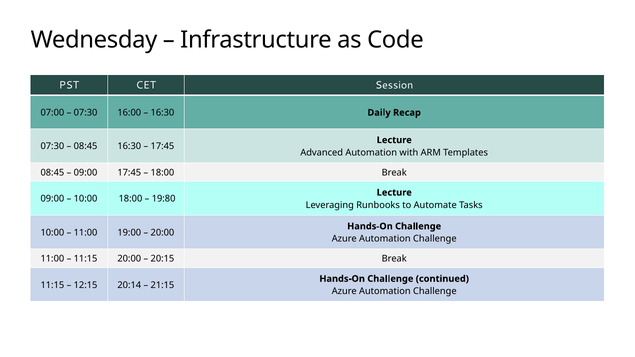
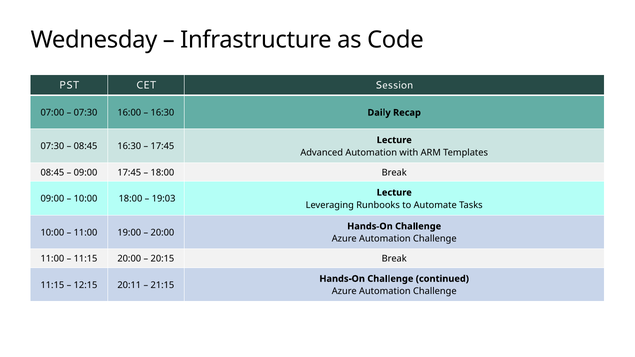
19:80: 19:80 -> 19:03
20:14: 20:14 -> 20:11
